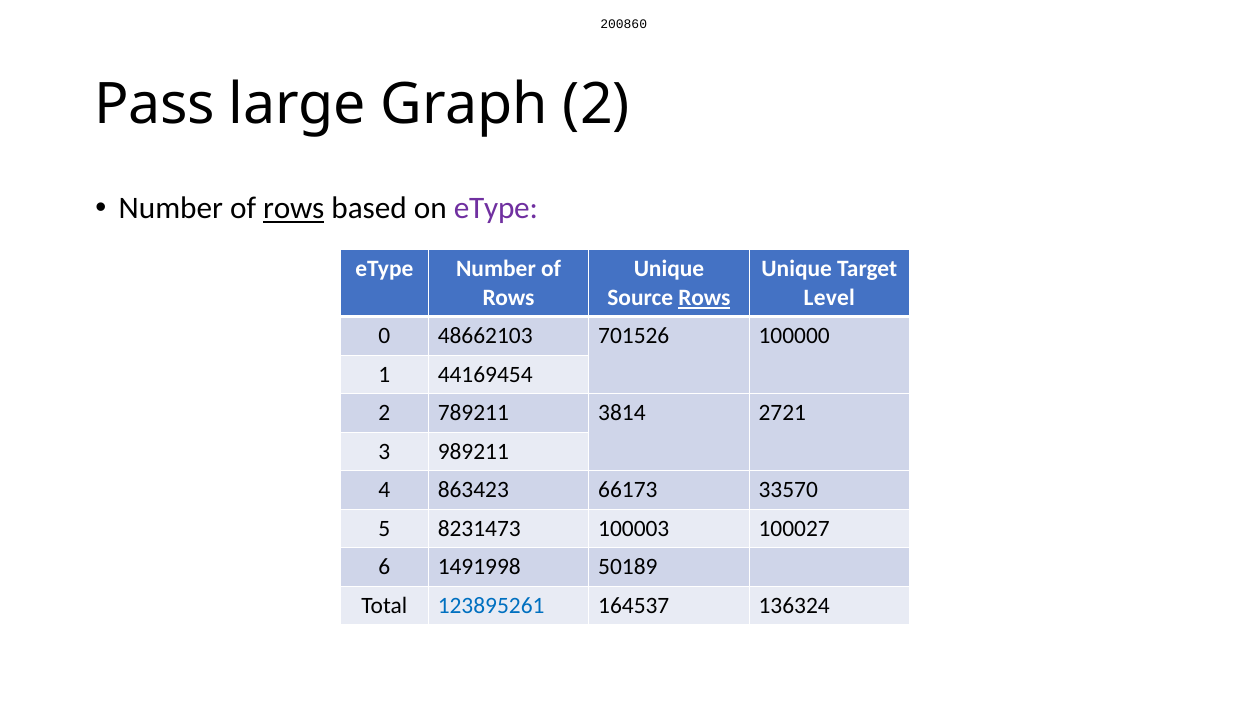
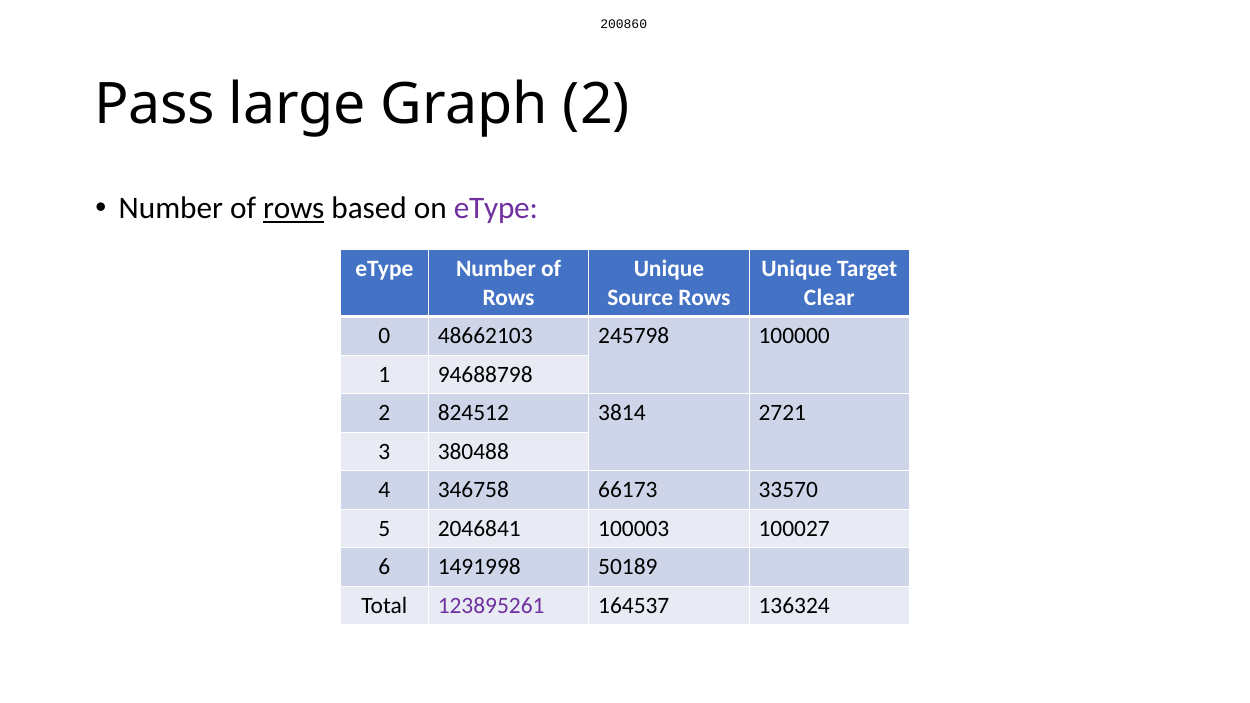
Rows at (705, 298) underline: present -> none
Level: Level -> Clear
701526: 701526 -> 245798
44169454: 44169454 -> 94688798
789211: 789211 -> 824512
989211: 989211 -> 380488
863423: 863423 -> 346758
8231473: 8231473 -> 2046841
123895261 colour: blue -> purple
